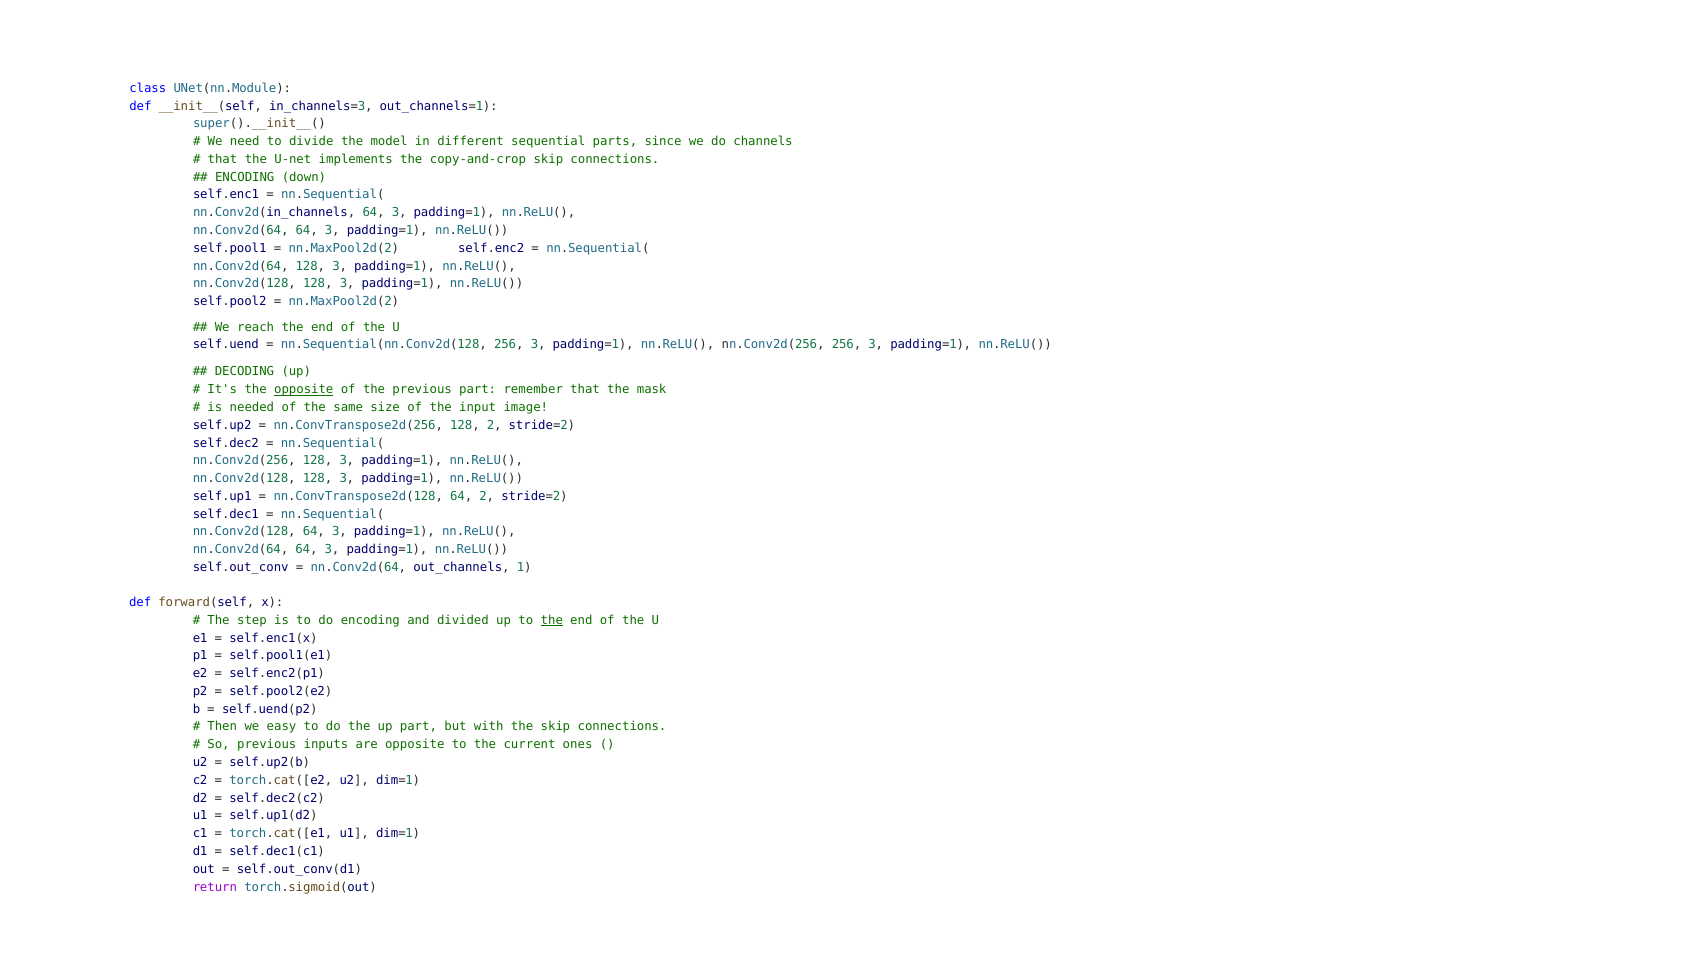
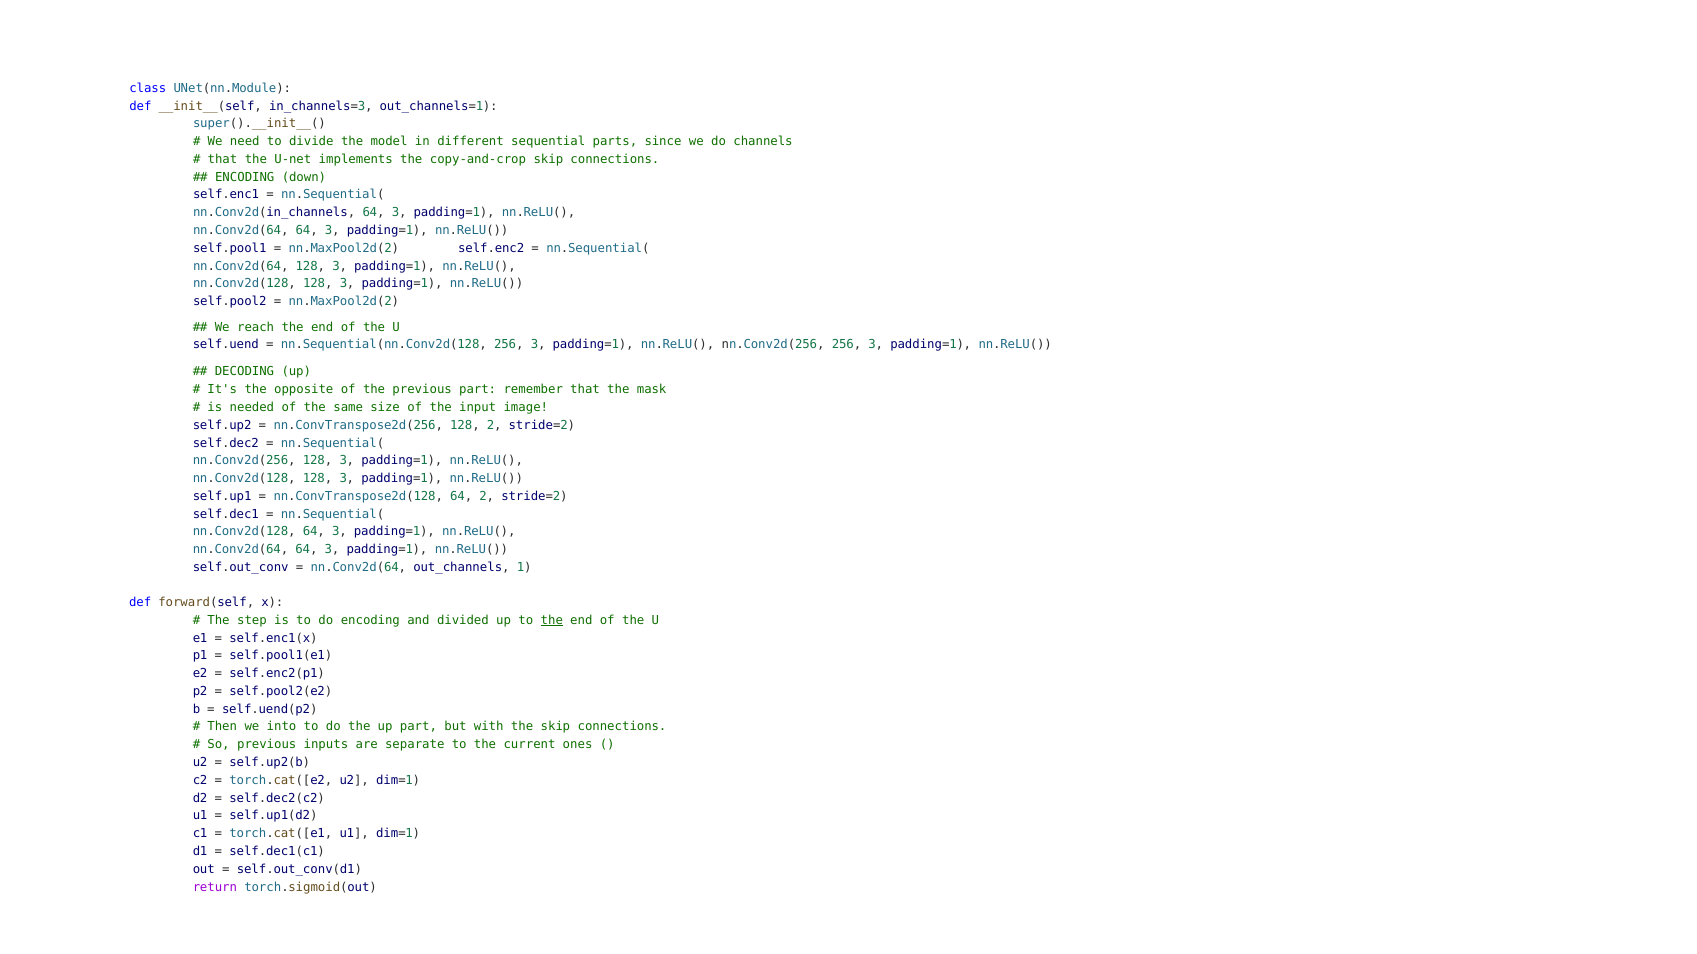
opposite at (304, 390) underline: present -> none
easy: easy -> into
are opposite: opposite -> separate
